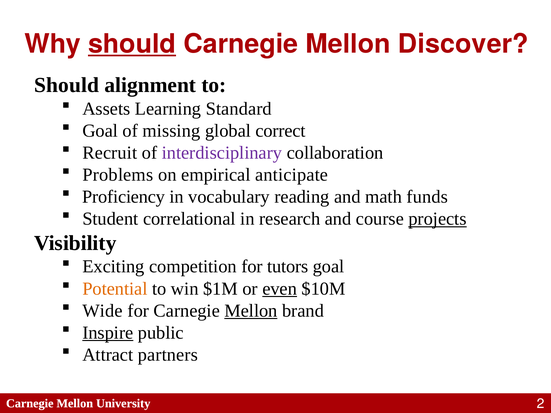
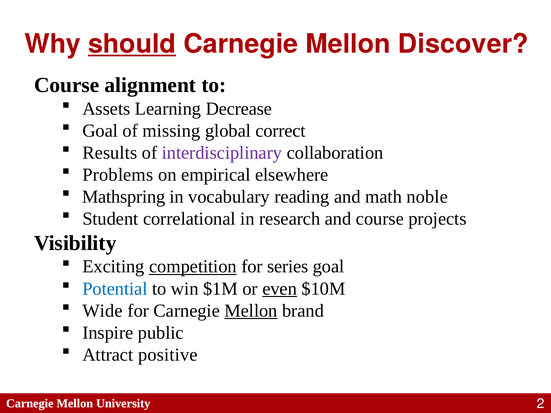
Should at (67, 85): Should -> Course
Standard: Standard -> Decrease
Recruit: Recruit -> Results
anticipate: anticipate -> elsewhere
Proficiency: Proficiency -> Mathspring
funds: funds -> noble
projects underline: present -> none
competition underline: none -> present
tutors: tutors -> series
Potential colour: orange -> blue
Inspire underline: present -> none
partners: partners -> positive
